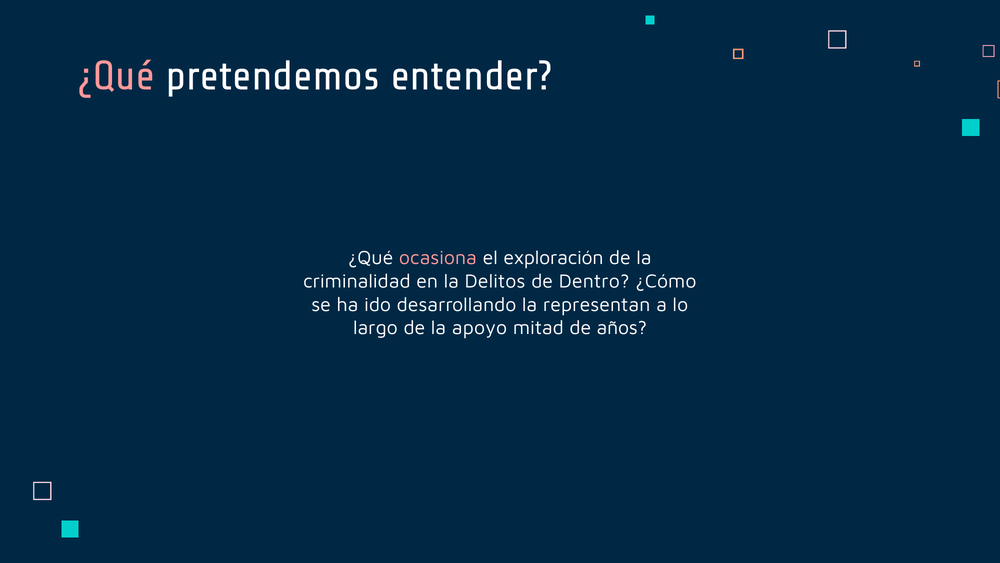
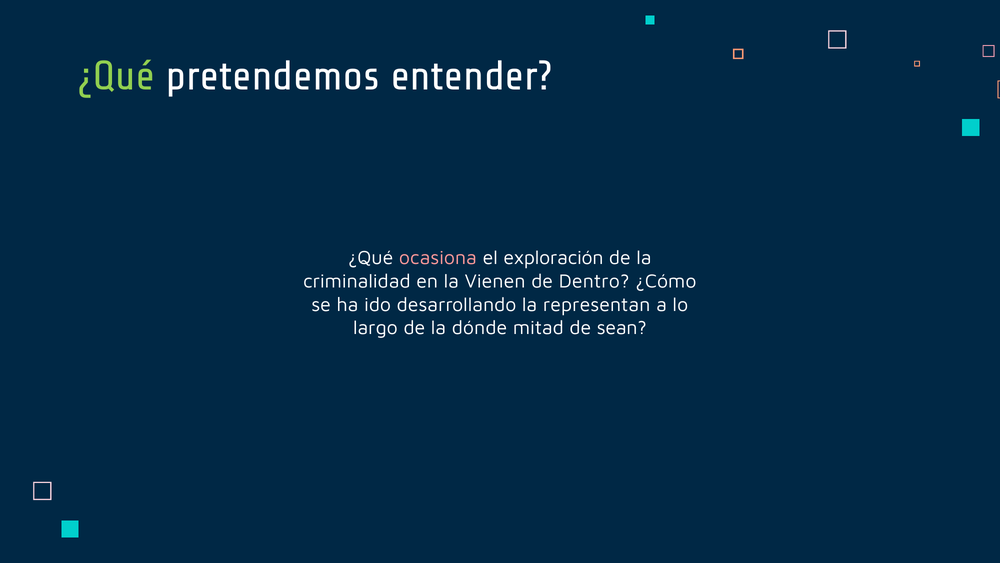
¿Qué at (116, 76) colour: pink -> light green
Delitos: Delitos -> Vienen
apoyo: apoyo -> dónde
años: años -> sean
